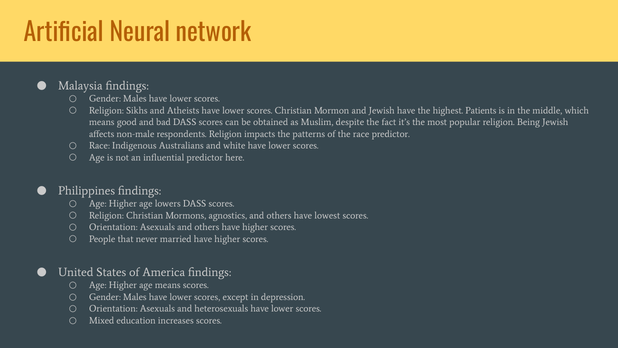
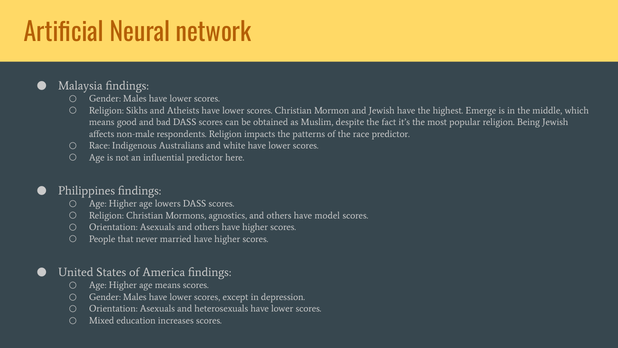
Patients: Patients -> Emerge
lowest: lowest -> model
